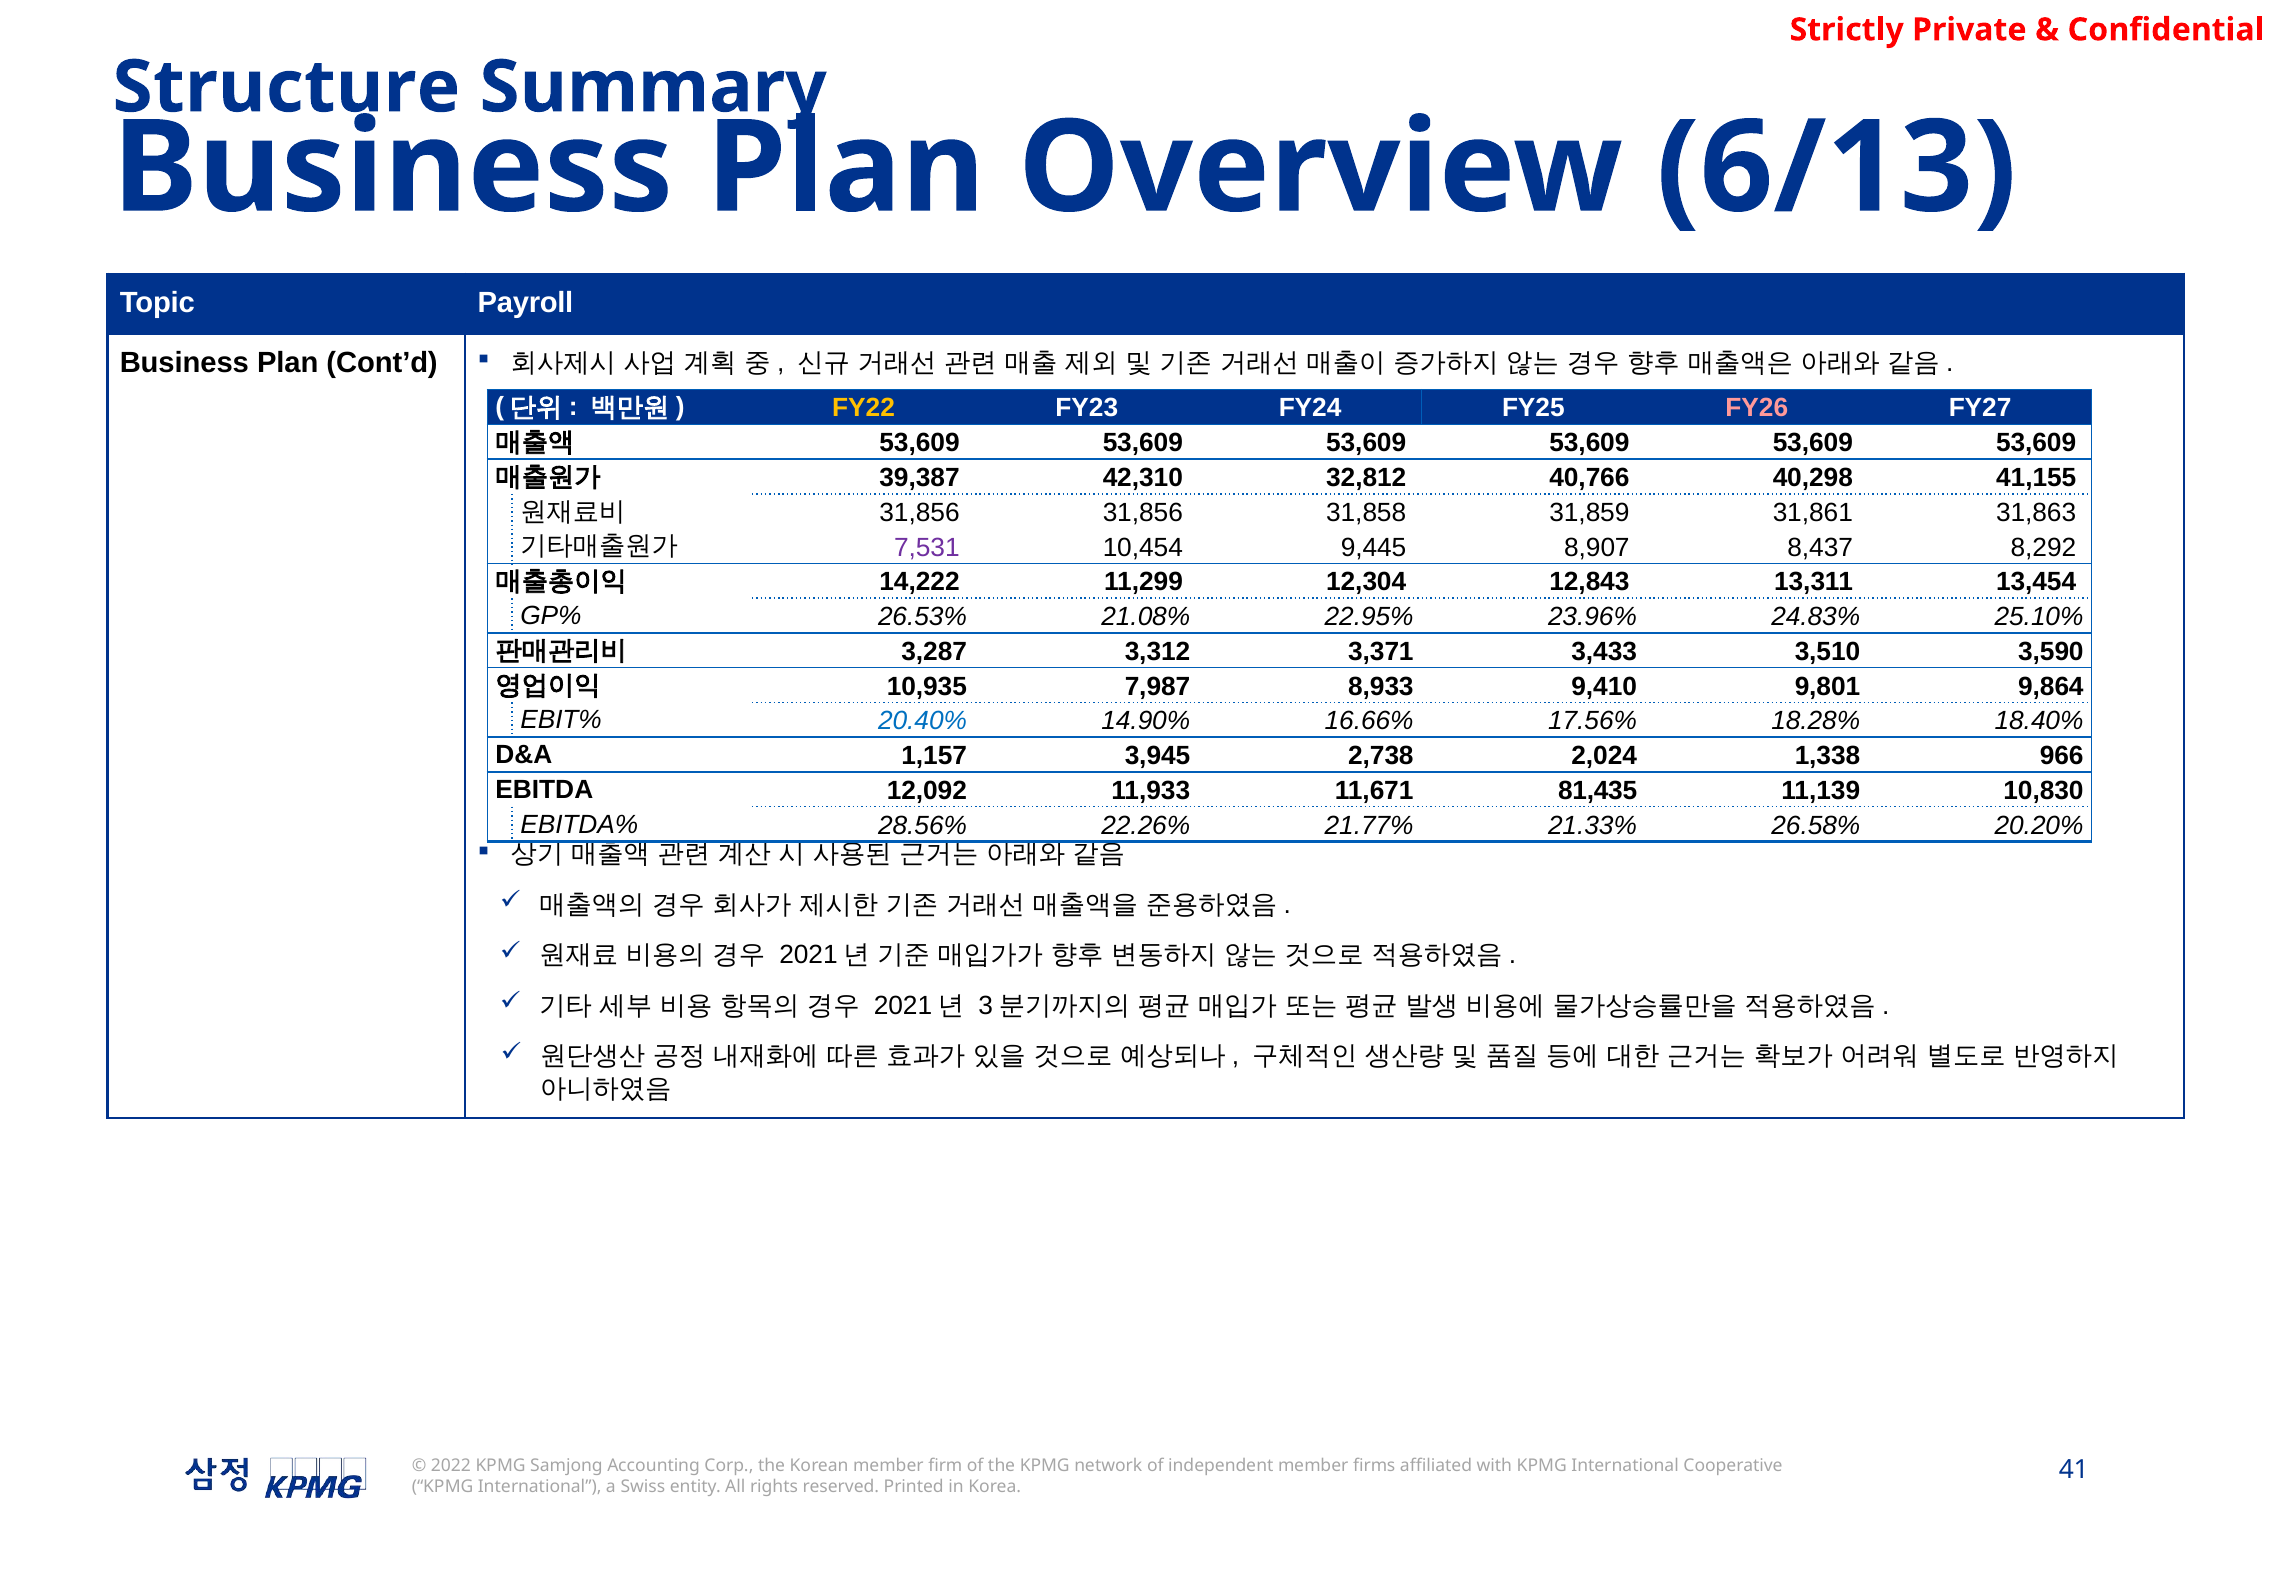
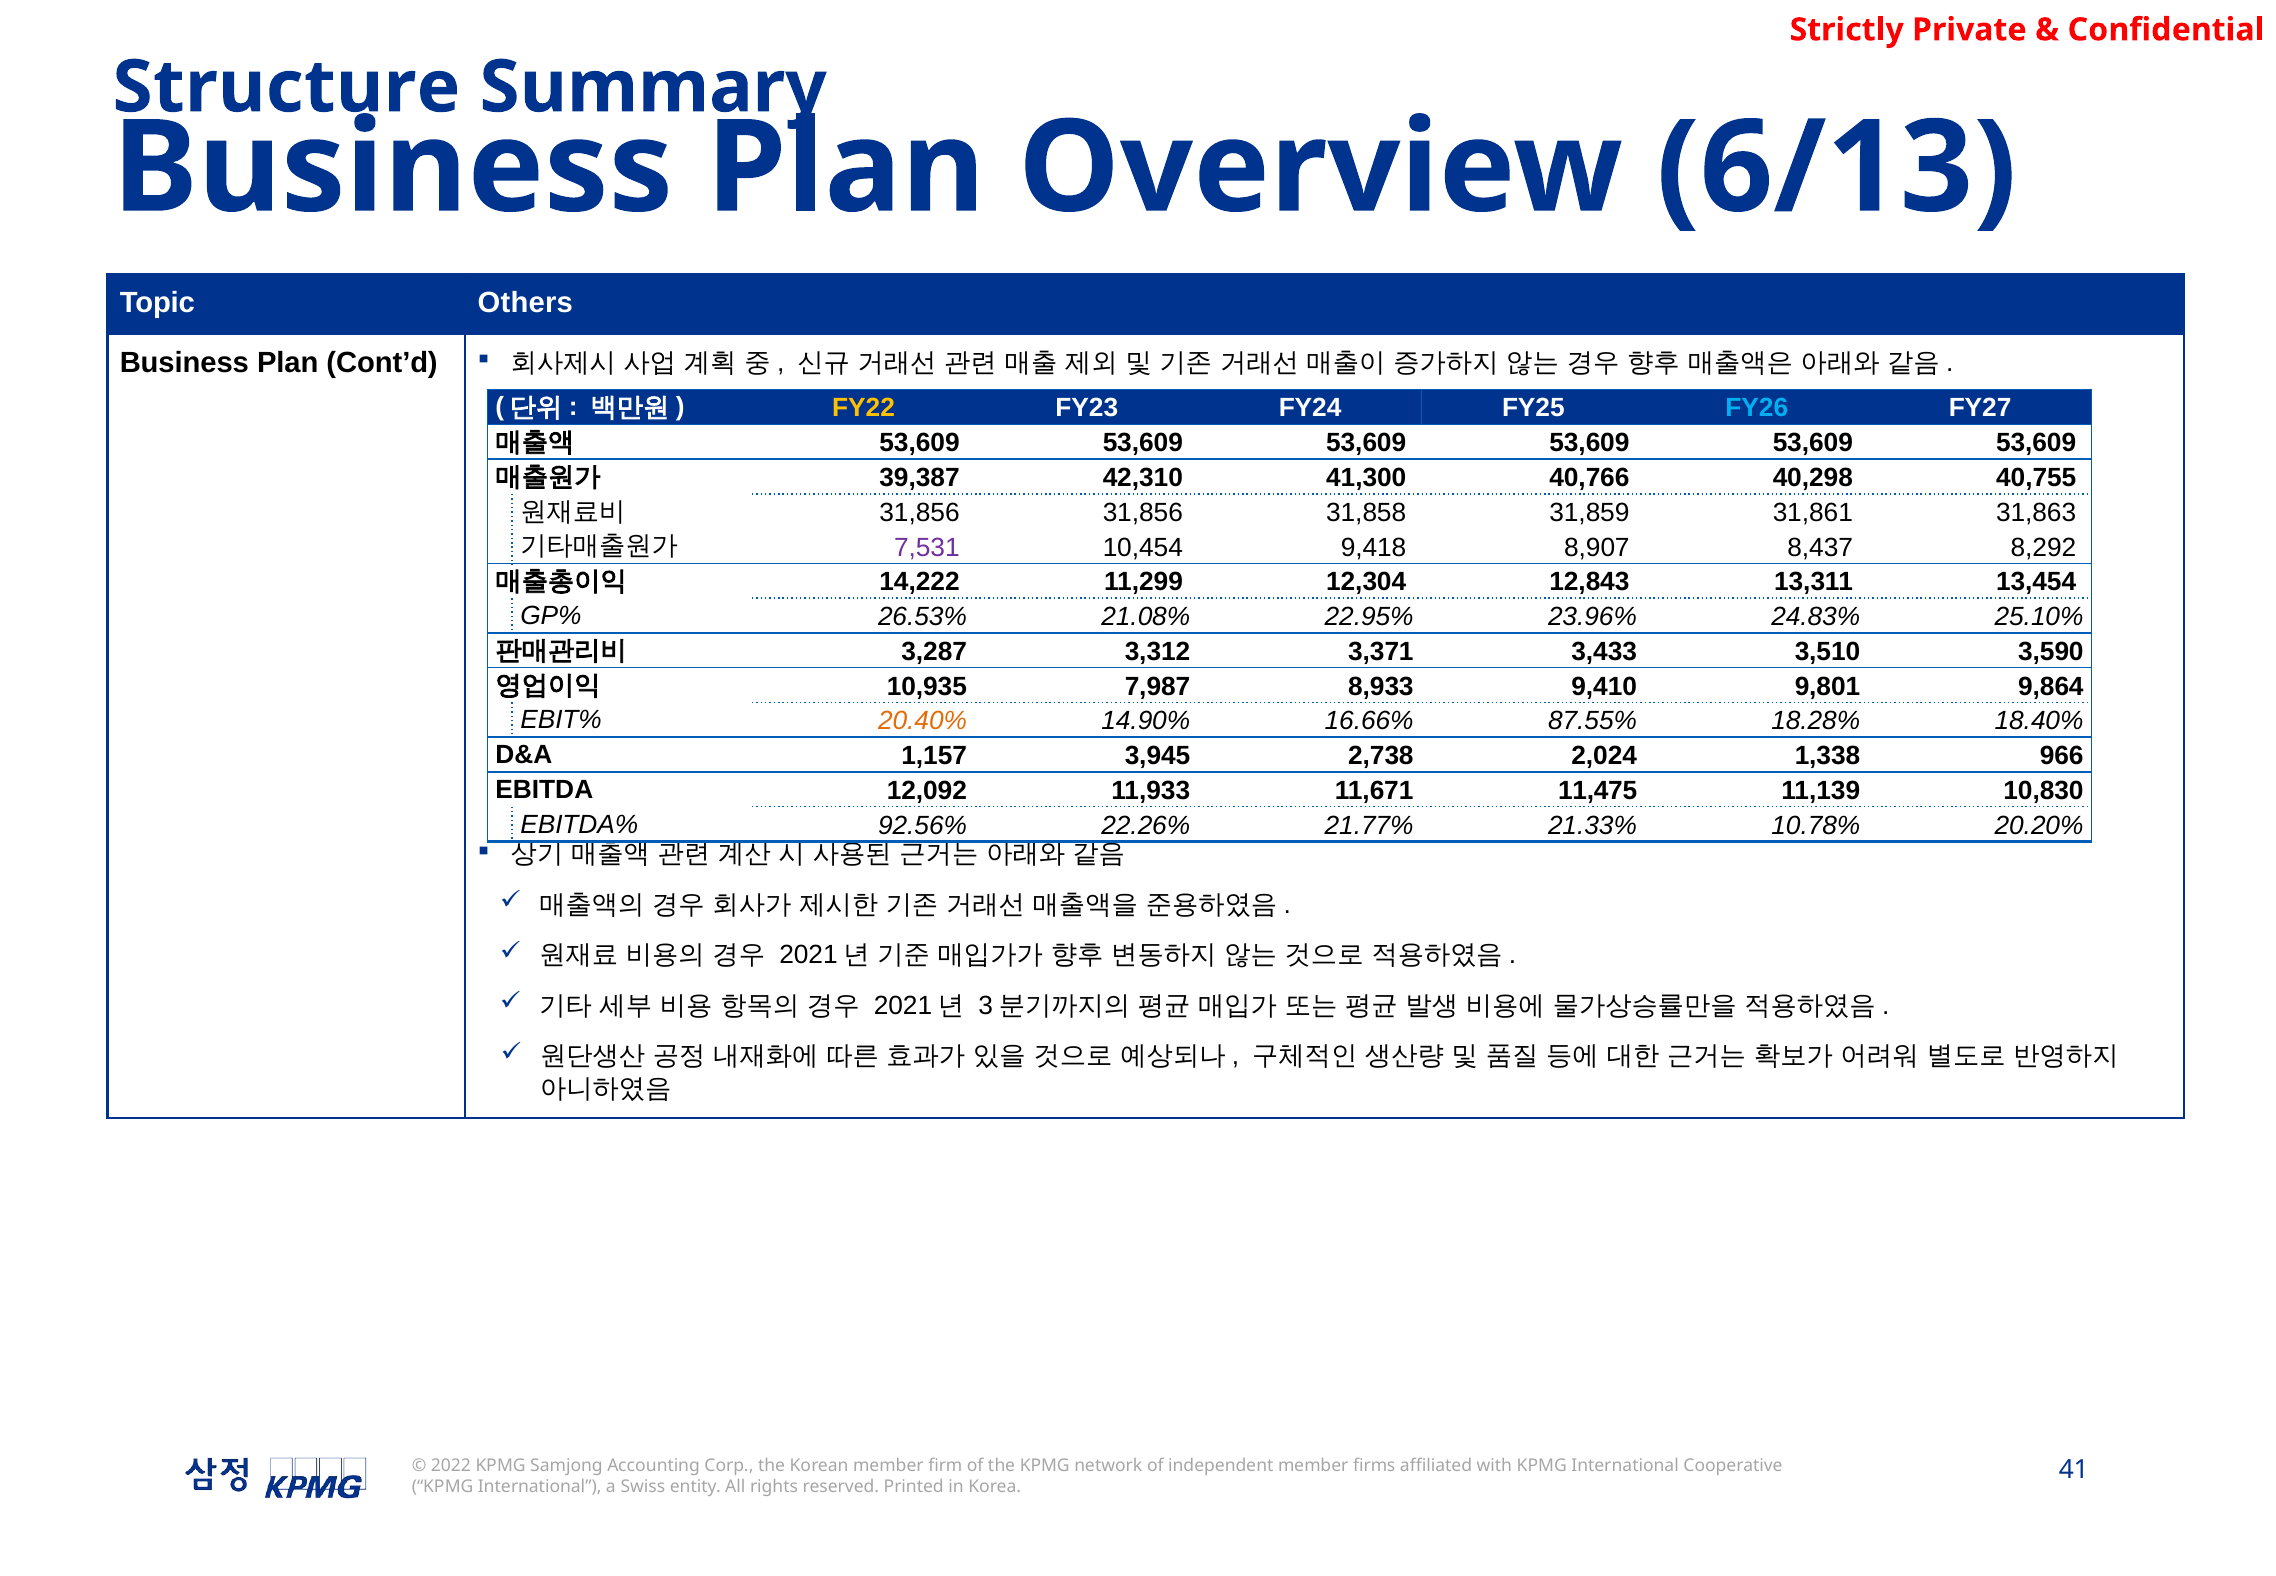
Payroll: Payroll -> Others
FY26 colour: pink -> light blue
32,812: 32,812 -> 41,300
41,155: 41,155 -> 40,755
9,445: 9,445 -> 9,418
20.40% colour: blue -> orange
17.56%: 17.56% -> 87.55%
81,435: 81,435 -> 11,475
28.56%: 28.56% -> 92.56%
26.58%: 26.58% -> 10.78%
